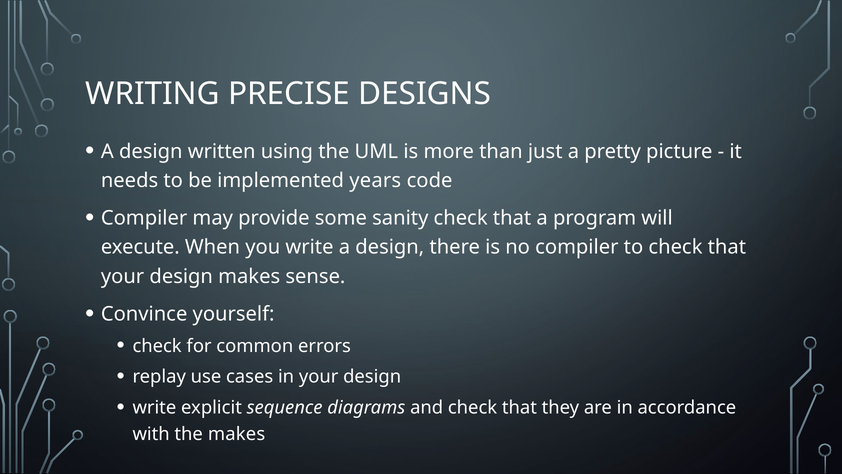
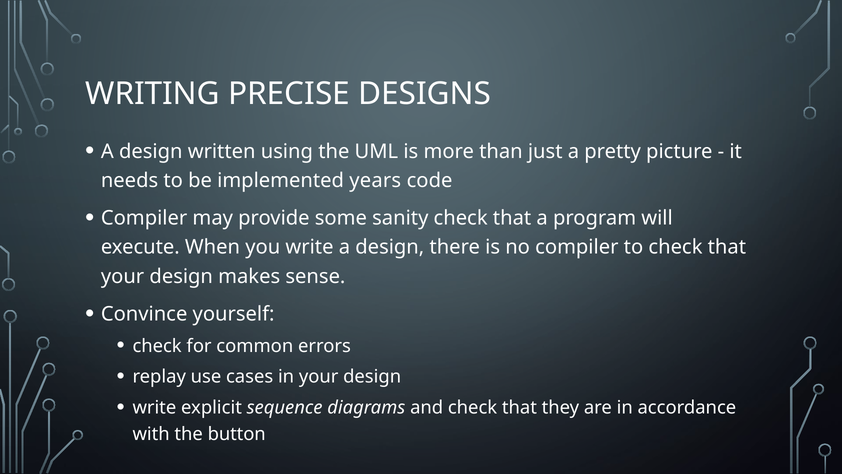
the makes: makes -> button
